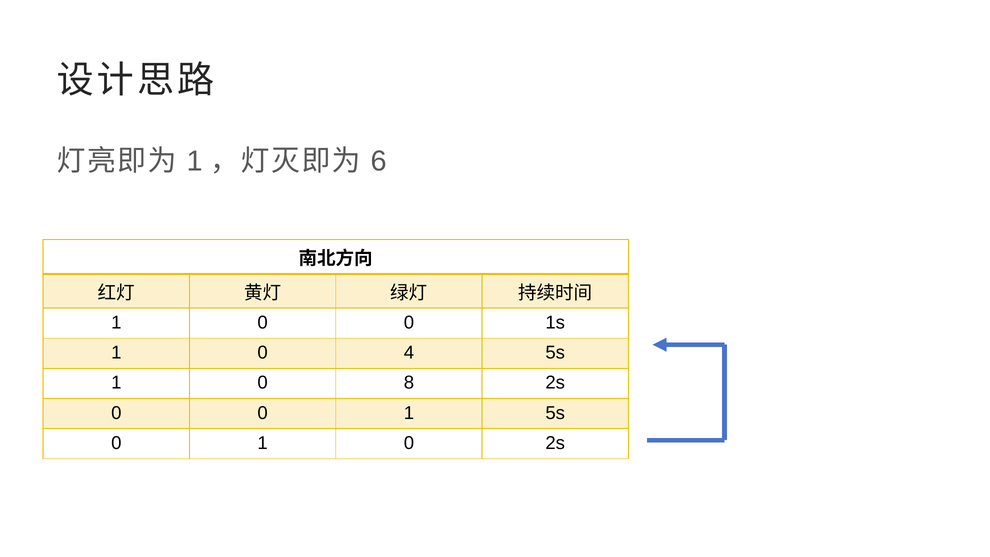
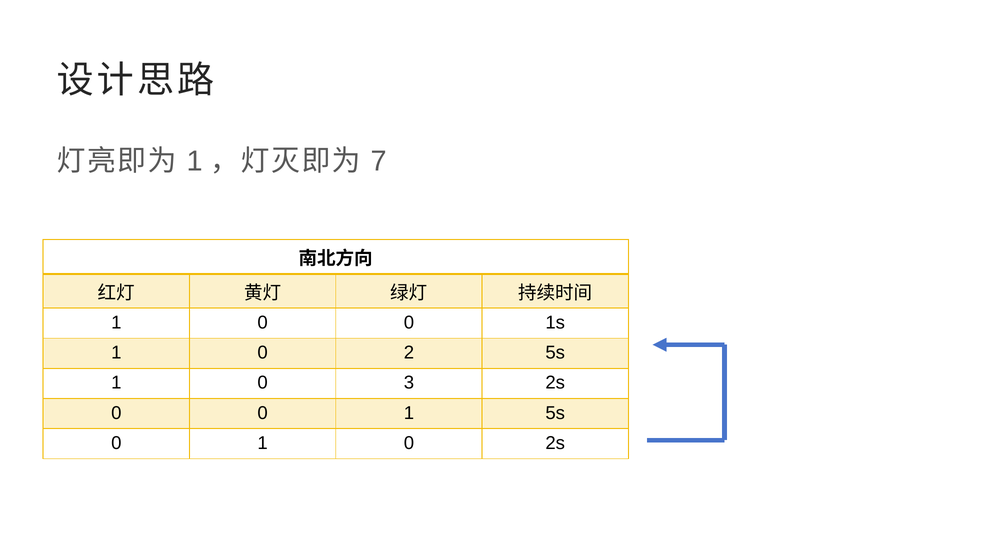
6: 6 -> 7
4: 4 -> 2
8: 8 -> 3
